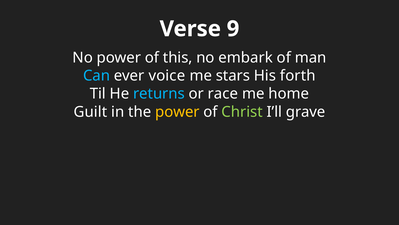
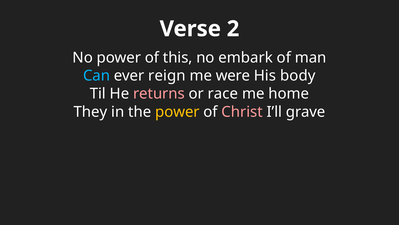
9: 9 -> 2
voice: voice -> reign
stars: stars -> were
forth: forth -> body
returns colour: light blue -> pink
Guilt: Guilt -> They
Christ colour: light green -> pink
